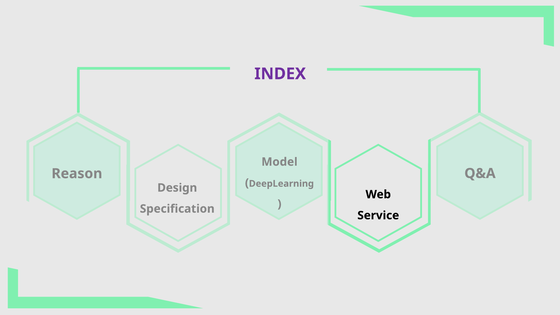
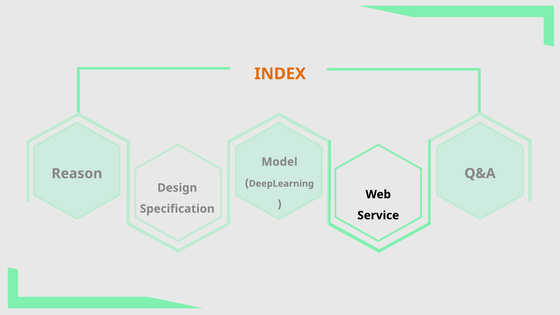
INDEX colour: purple -> orange
